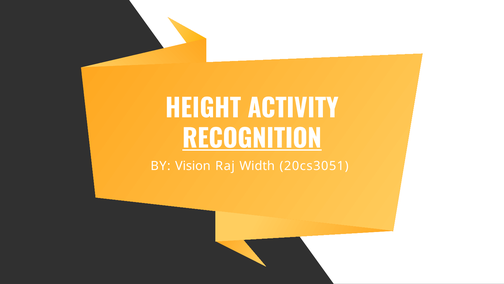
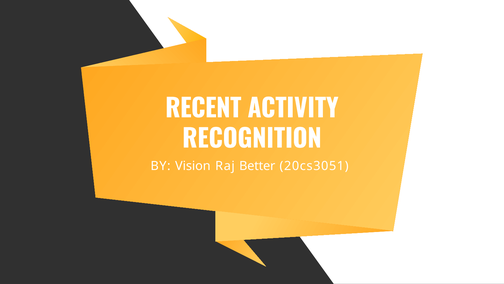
HEIGHT: HEIGHT -> RECENT
RECOGNITION underline: present -> none
Width: Width -> Better
